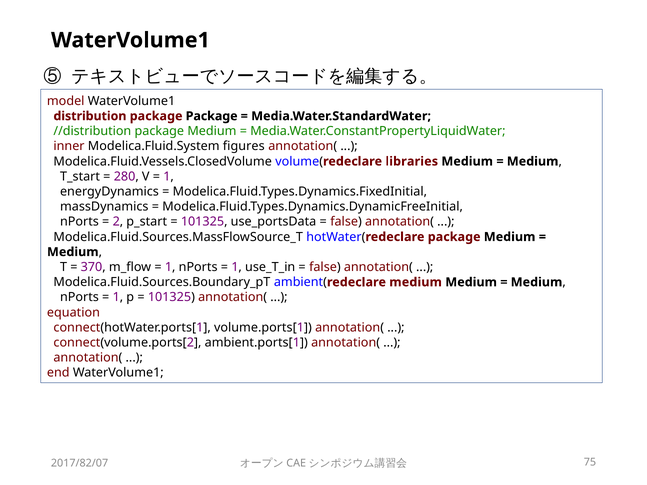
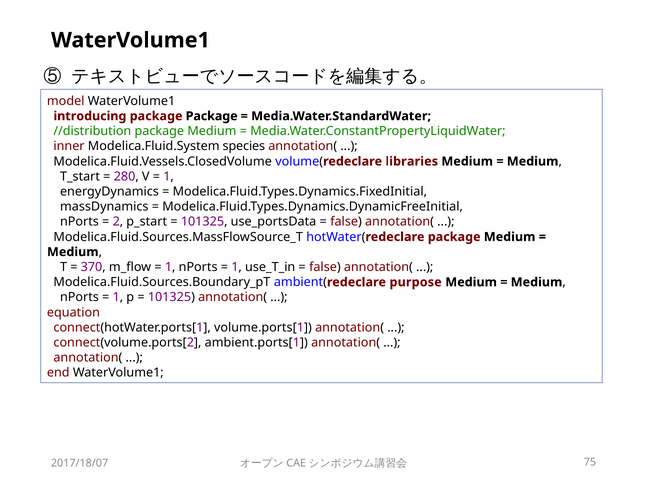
distribution: distribution -> introducing
figures: figures -> species
ambient(redeclare medium: medium -> purpose
2017/82/07: 2017/82/07 -> 2017/18/07
